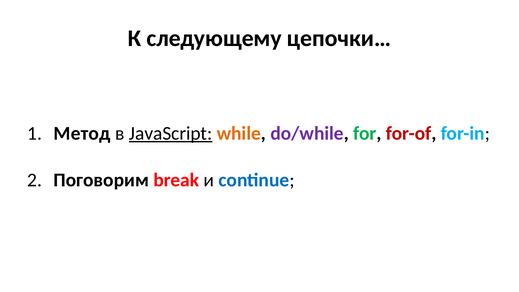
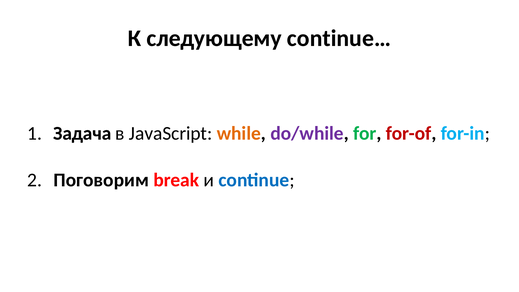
цепочки…: цепочки… -> continue…
Метод: Метод -> Задача
JavaScript underline: present -> none
